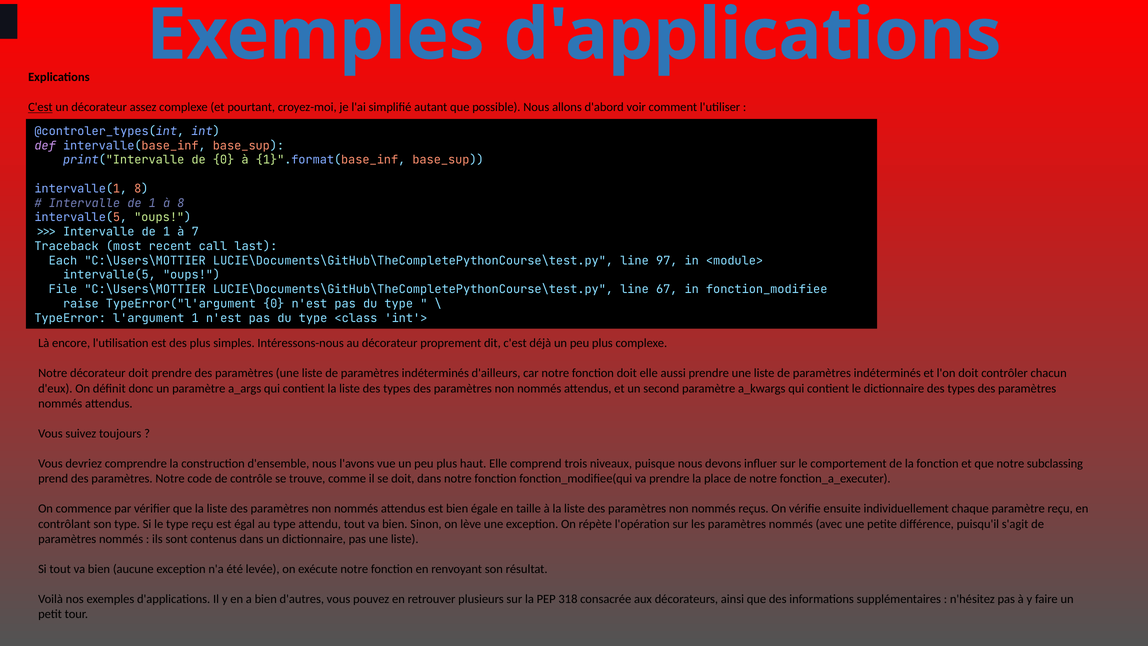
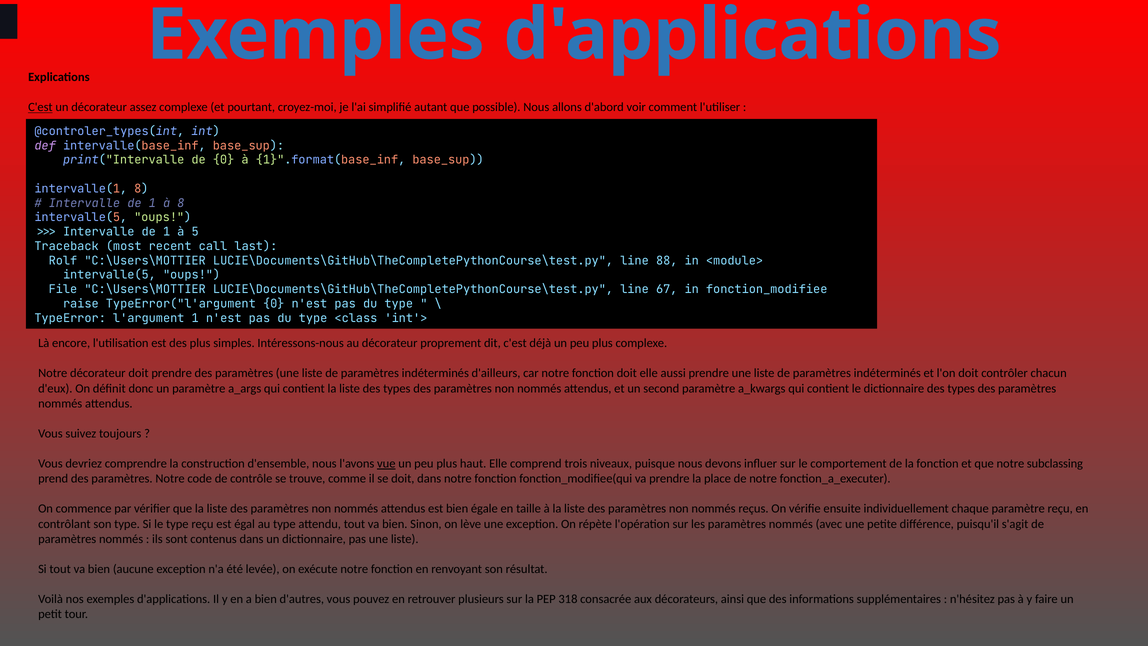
7: 7 -> 5
Each: Each -> Rolf
97: 97 -> 88
vue underline: none -> present
